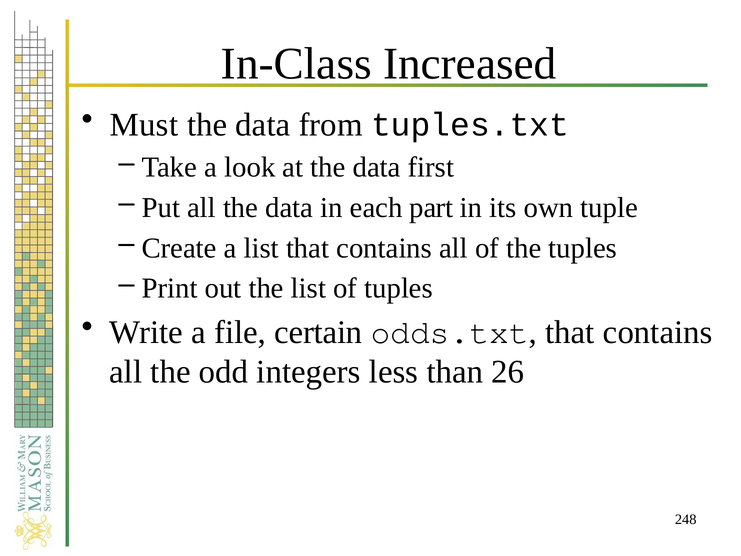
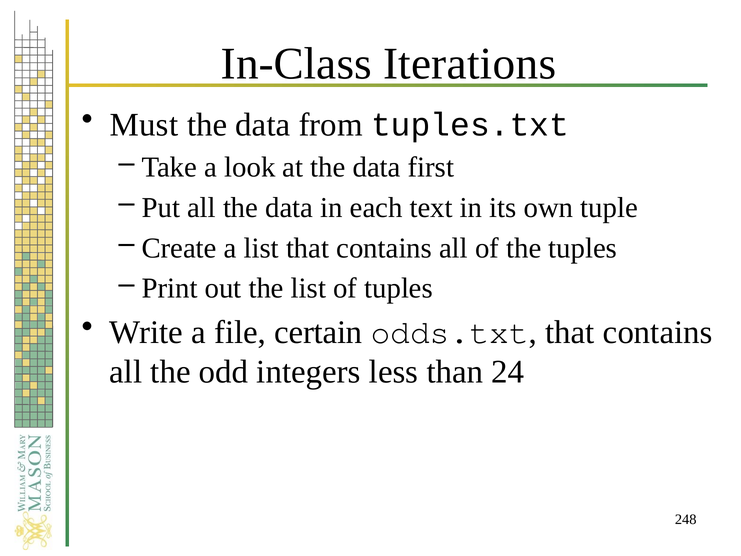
Increased: Increased -> Iterations
part: part -> text
26: 26 -> 24
